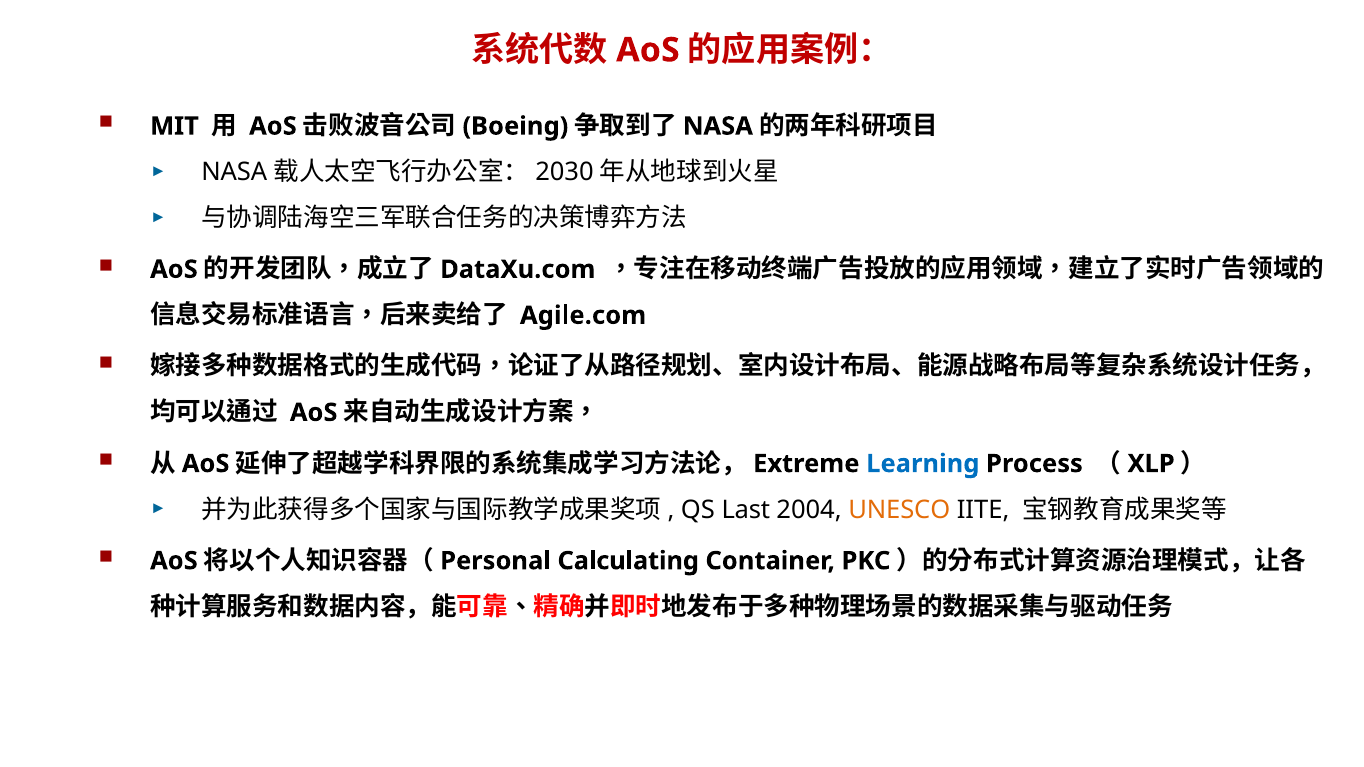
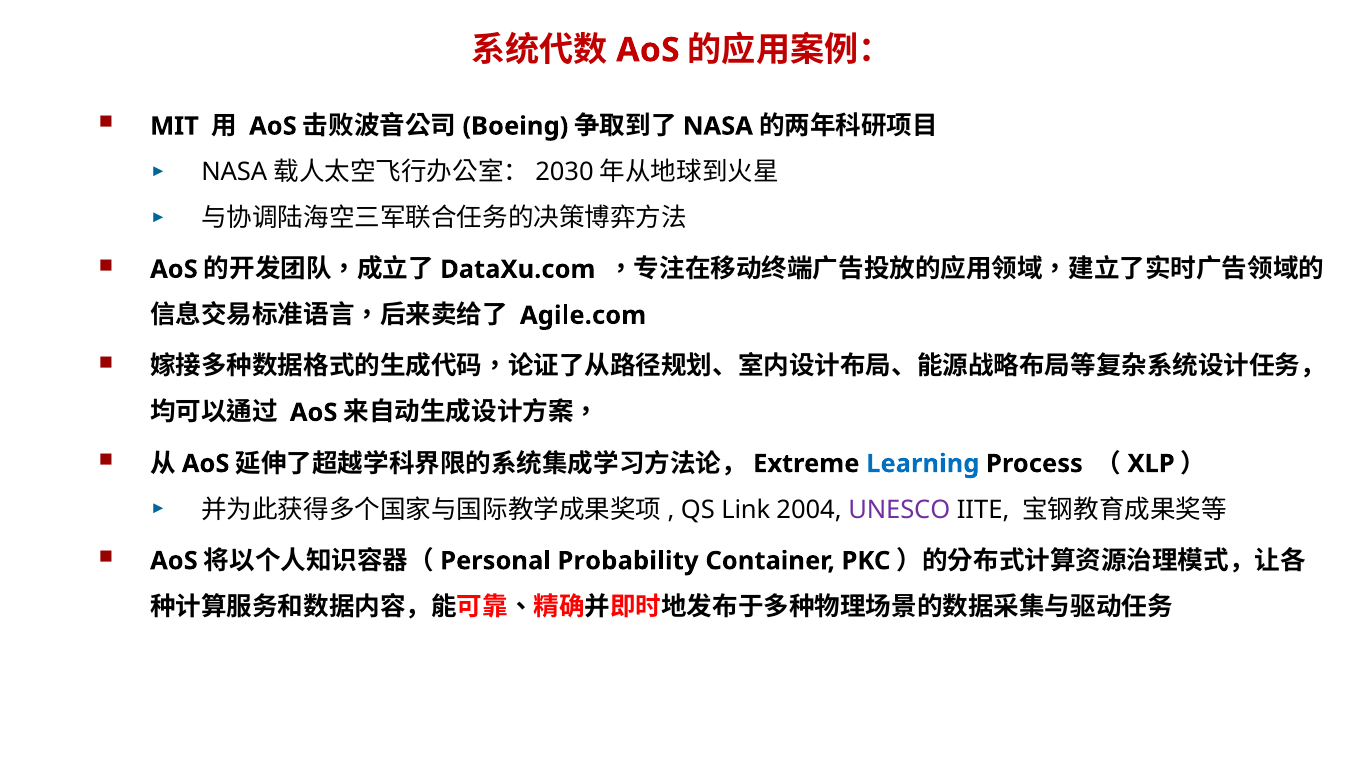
Last: Last -> Link
UNESCO colour: orange -> purple
Calculating: Calculating -> Probability
